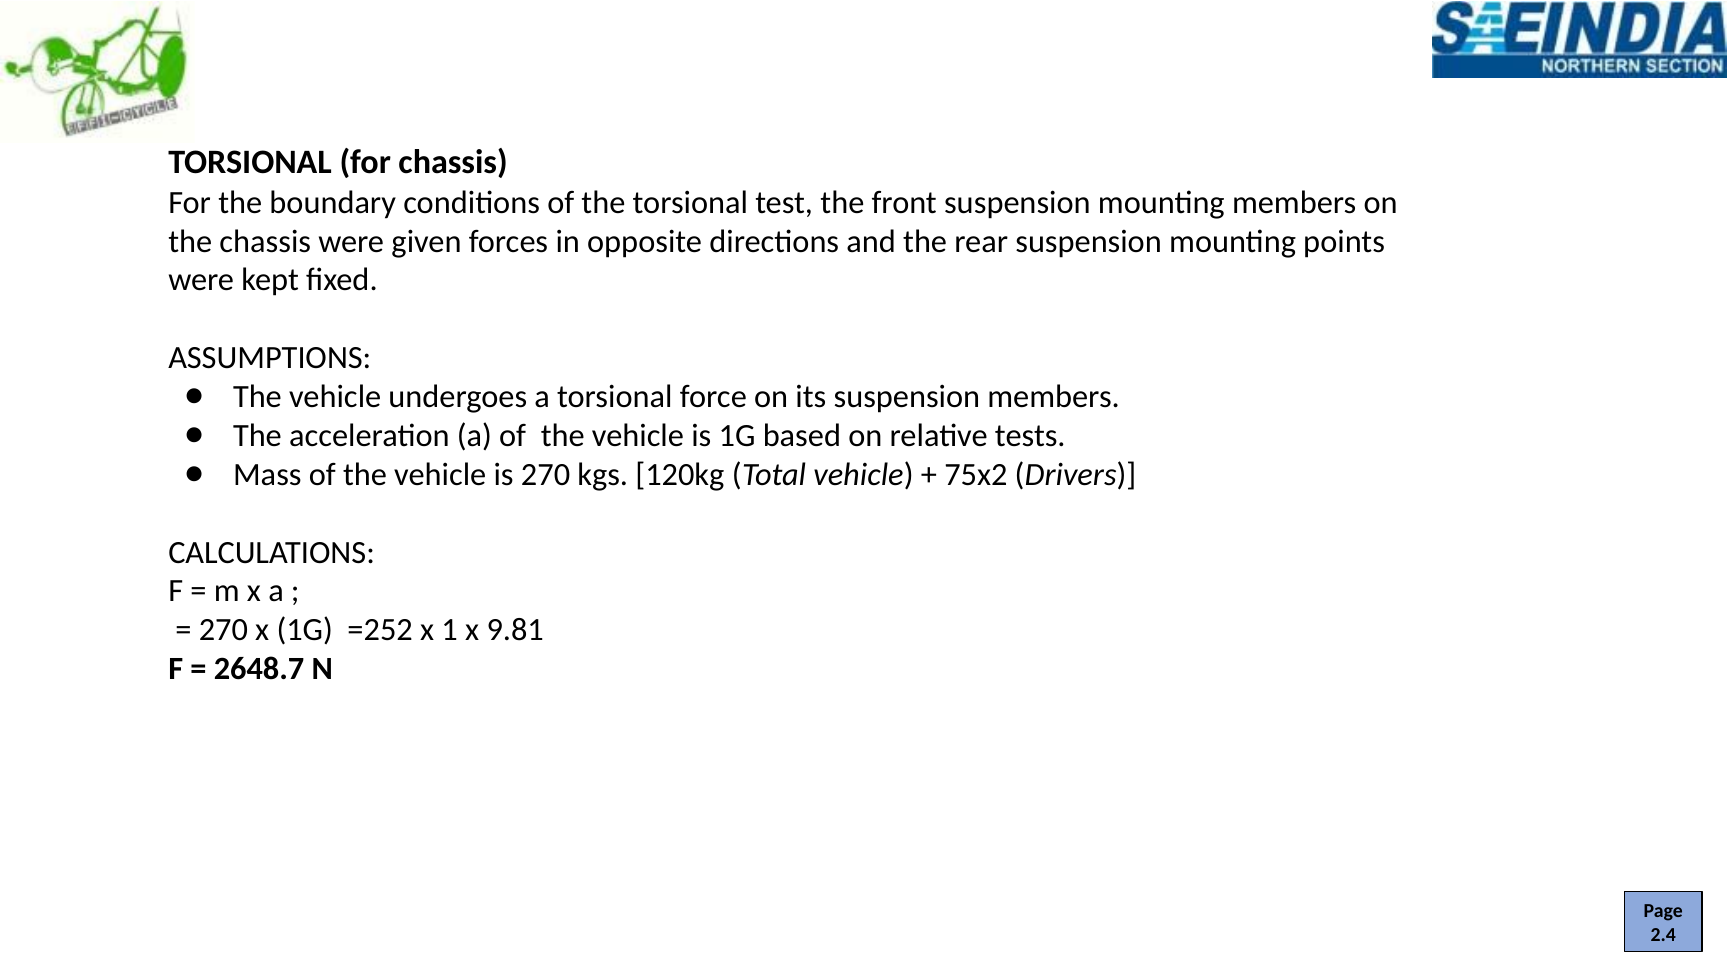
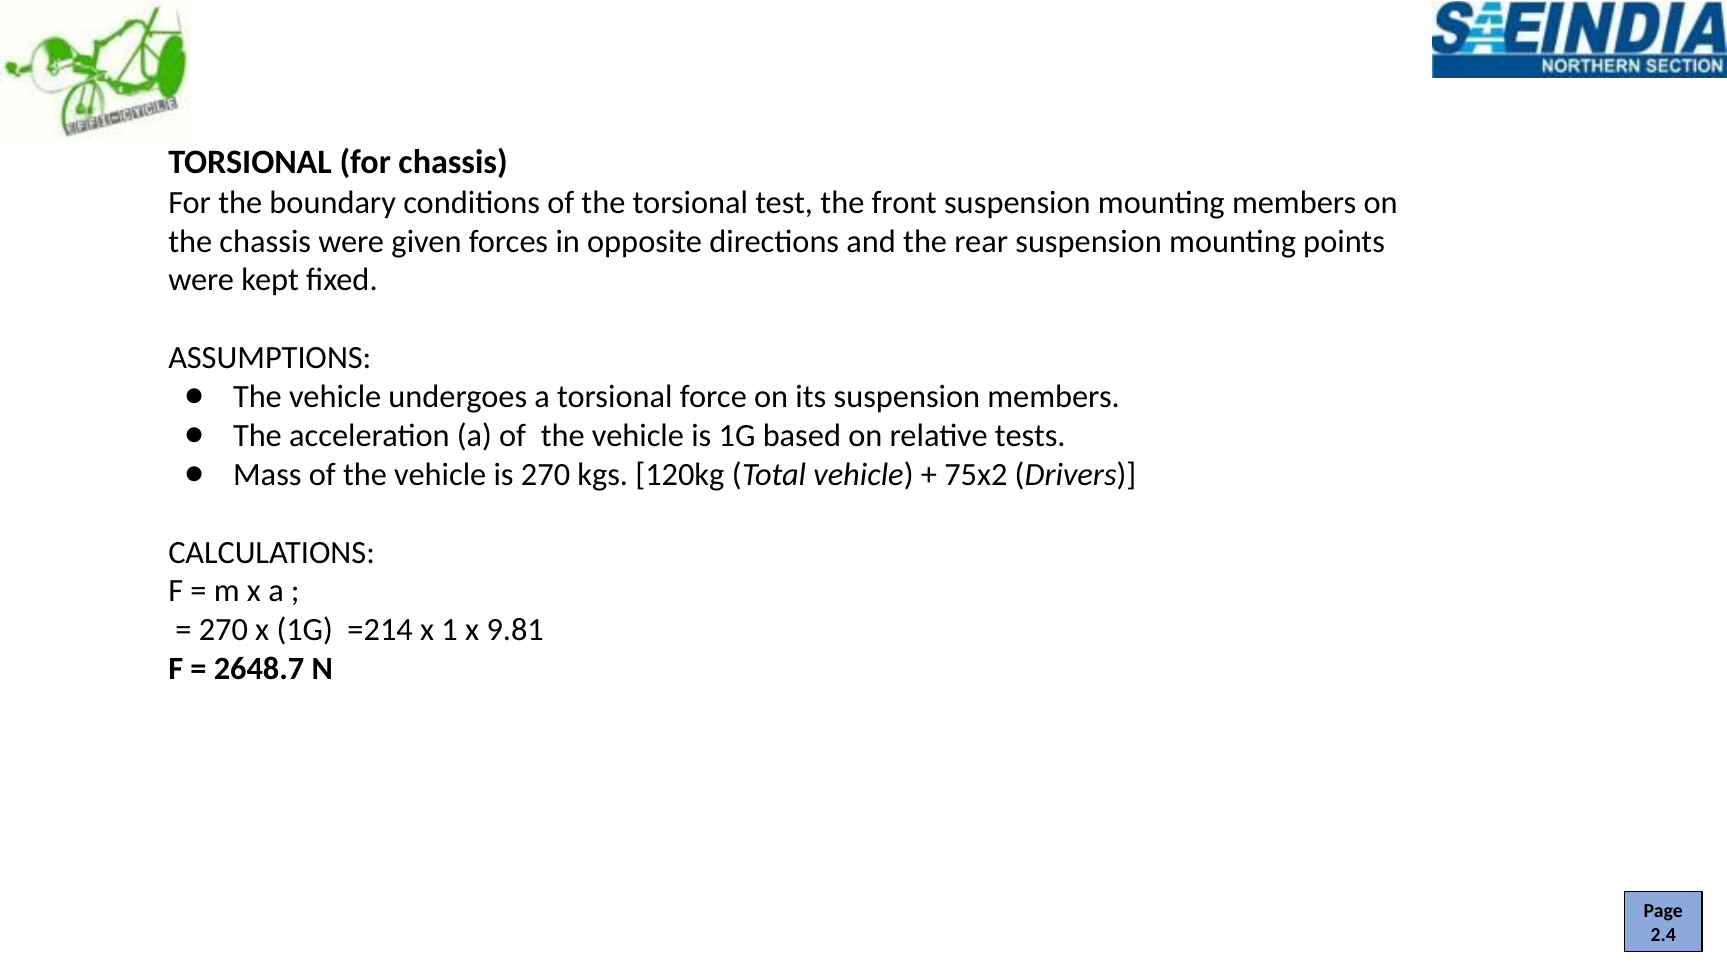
=252: =252 -> =214
